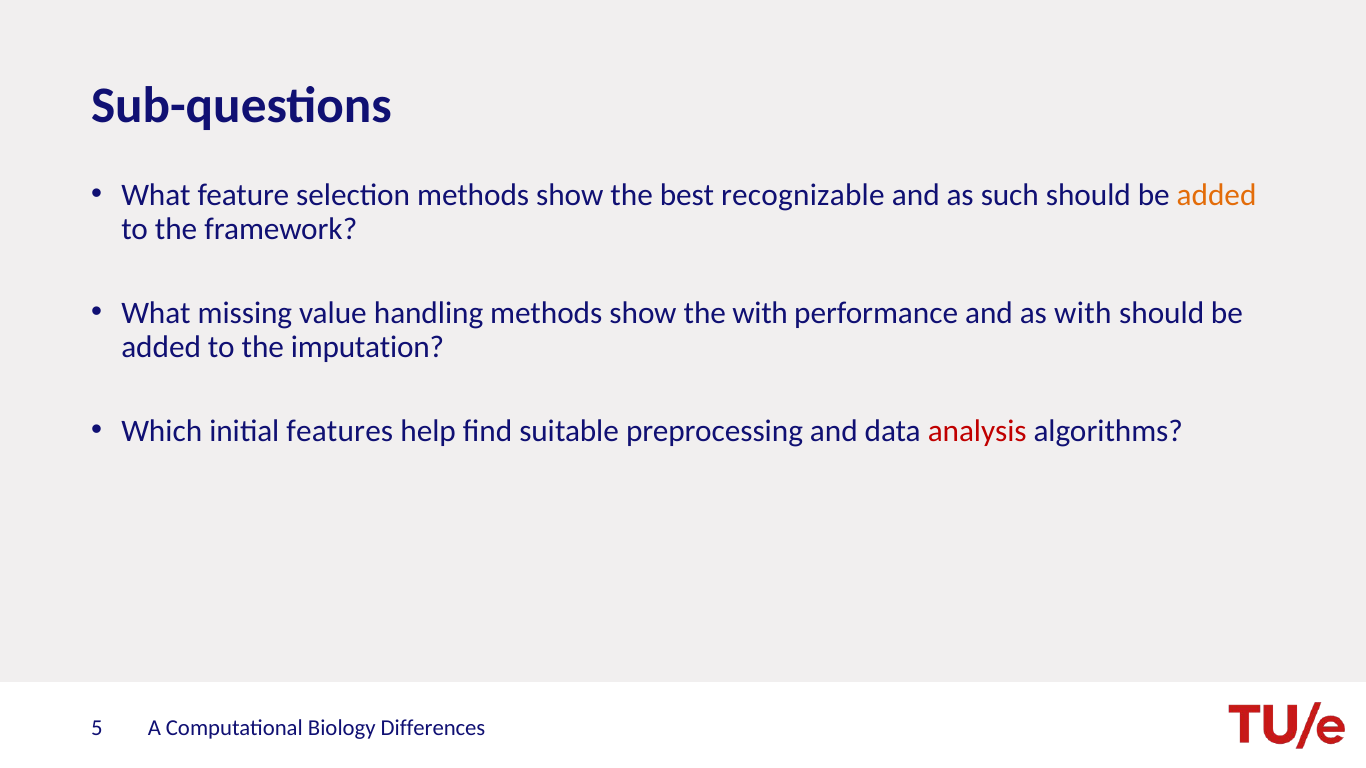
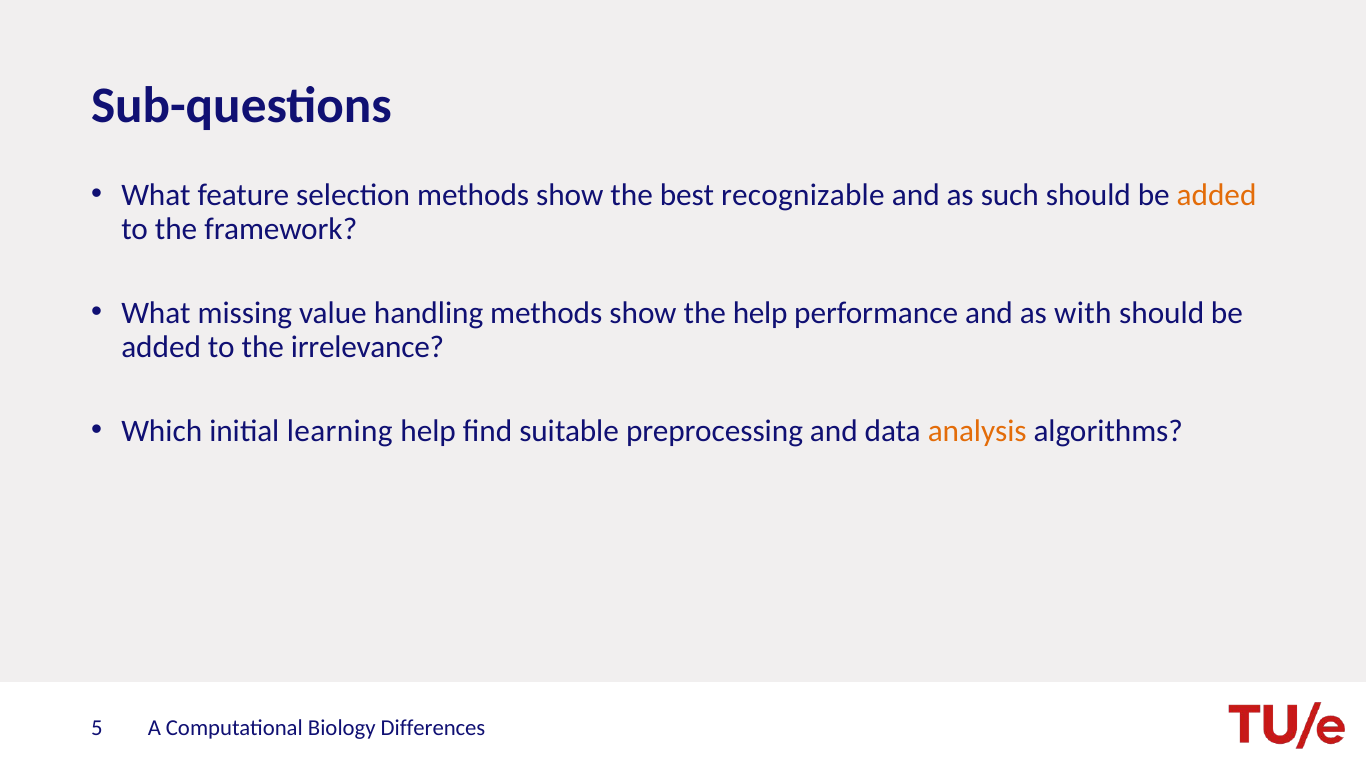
the with: with -> help
imputation: imputation -> irrelevance
features: features -> learning
analysis colour: red -> orange
